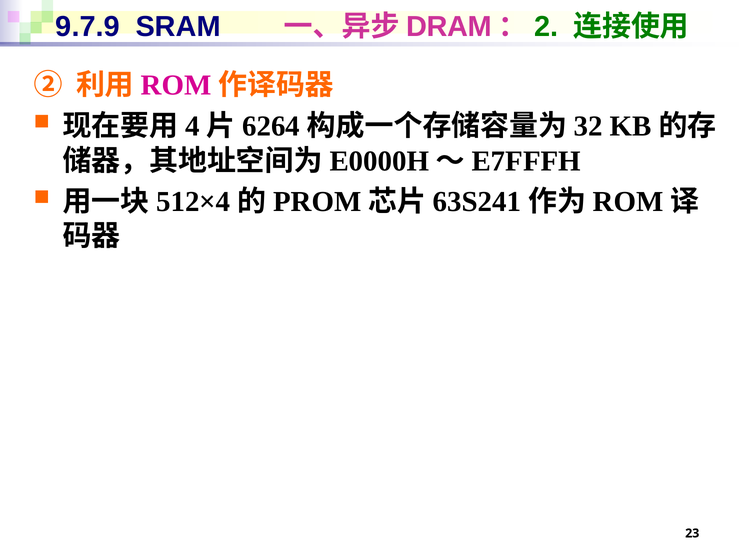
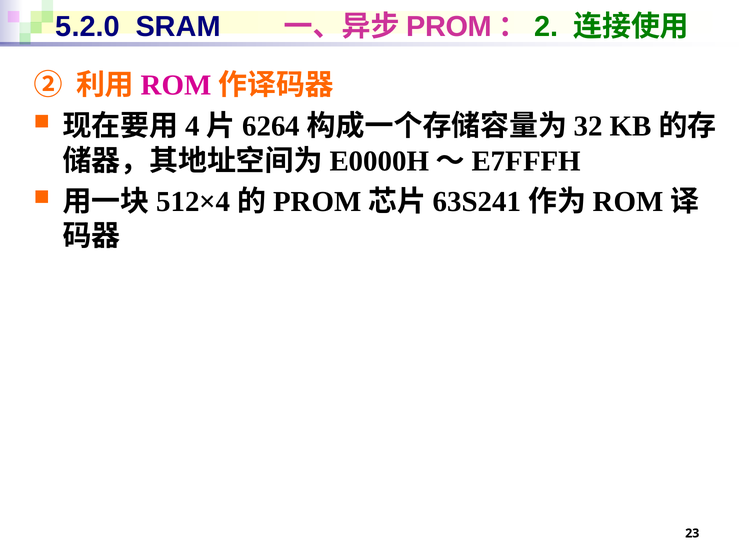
9.7.9: 9.7.9 -> 5.2.0
DRAM at (449, 27): DRAM -> PROM
